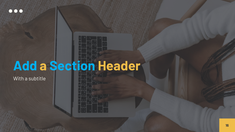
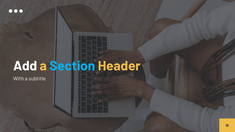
Add colour: light blue -> white
